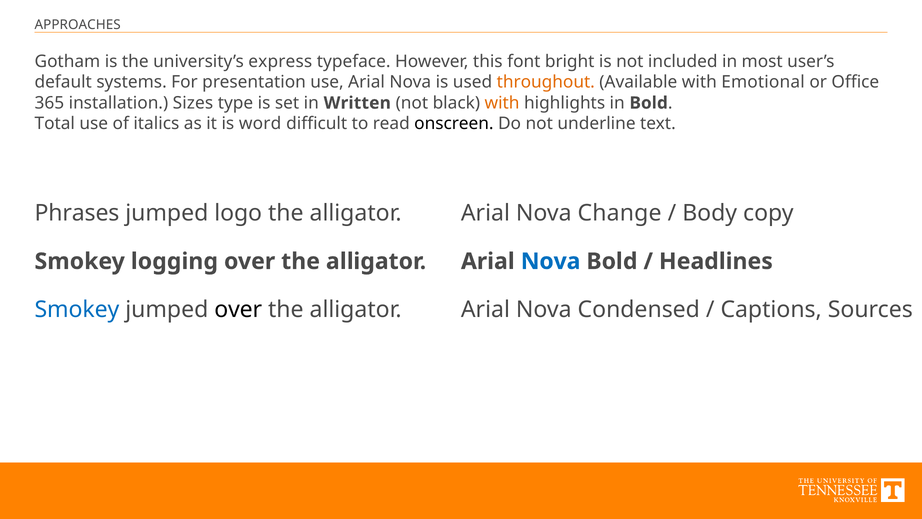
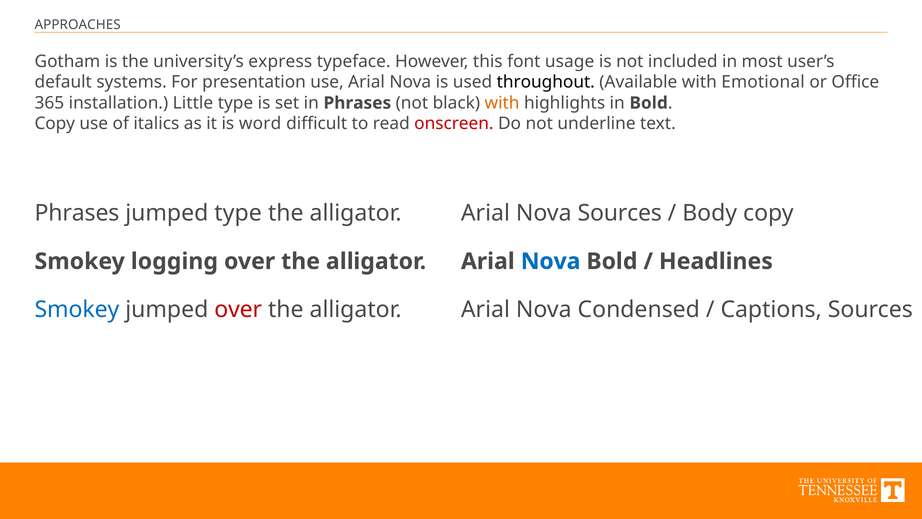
bright: bright -> usage
throughout colour: orange -> black
Sizes: Sizes -> Little
in Written: Written -> Phrases
Total at (55, 124): Total -> Copy
onscreen colour: black -> red
jumped logo: logo -> type
Nova Change: Change -> Sources
over at (238, 310) colour: black -> red
